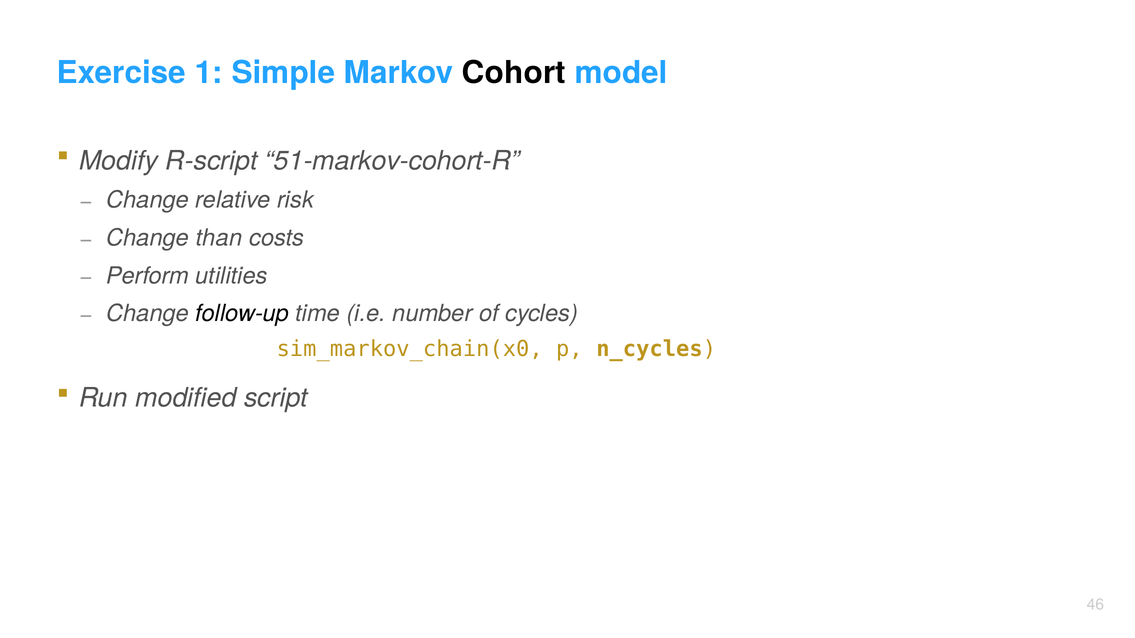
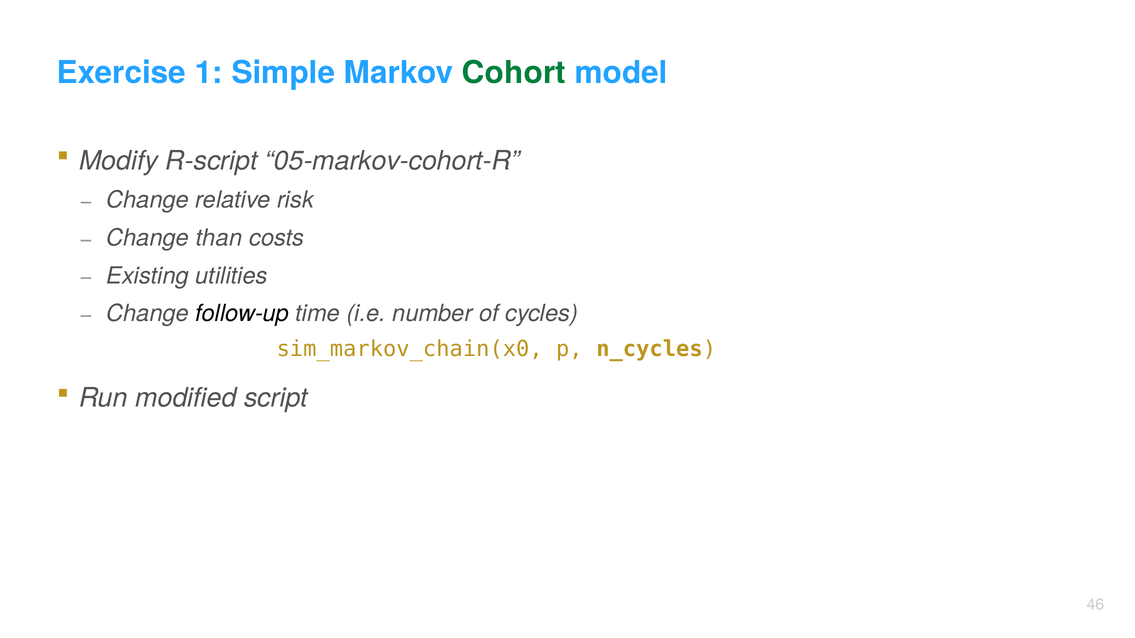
Cohort colour: black -> green
51-markov-cohort-R: 51-markov-cohort-R -> 05-markov-cohort-R
Perform: Perform -> Existing
